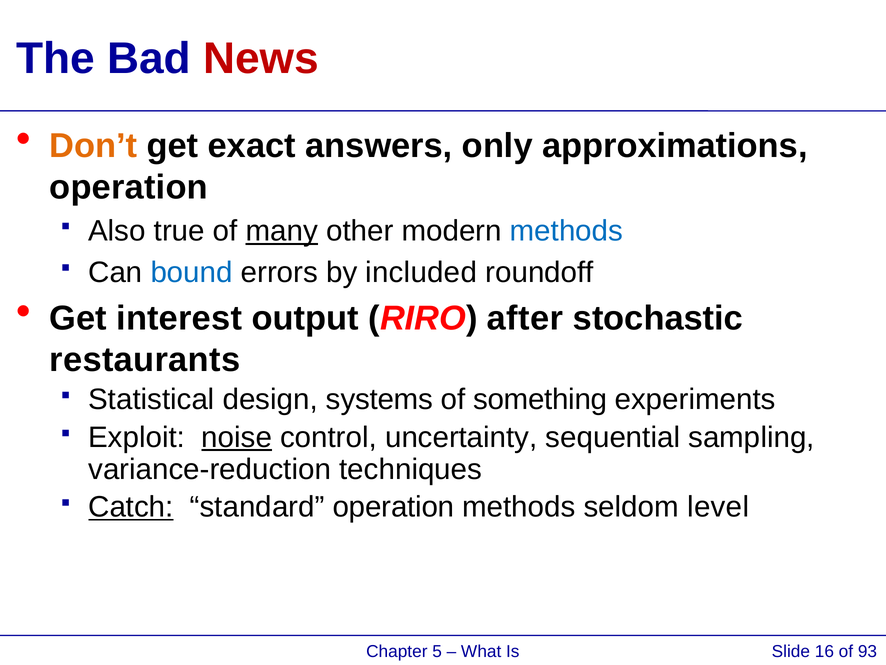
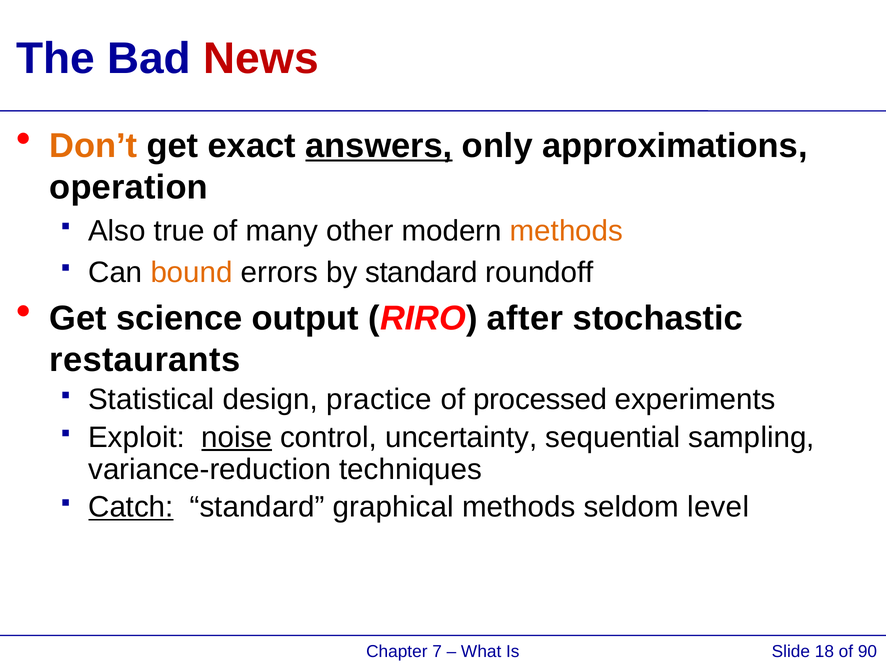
answers underline: none -> present
many underline: present -> none
methods at (566, 231) colour: blue -> orange
bound colour: blue -> orange
by included: included -> standard
interest: interest -> science
systems: systems -> practice
something: something -> processed
standard operation: operation -> graphical
5: 5 -> 7
16: 16 -> 18
93: 93 -> 90
